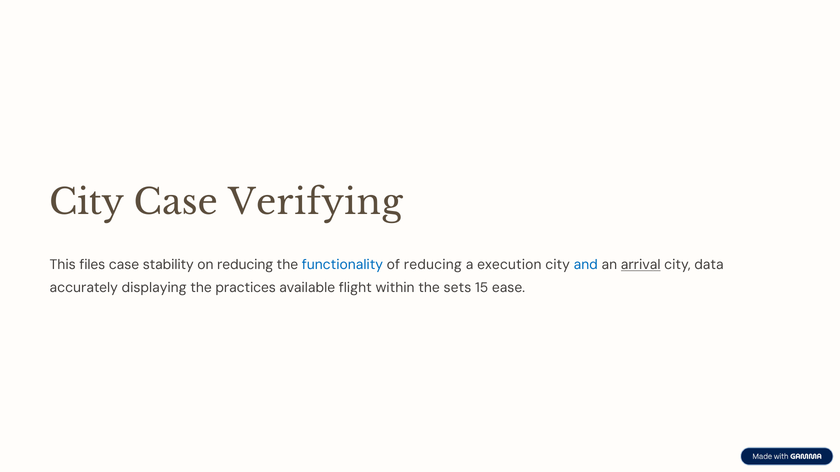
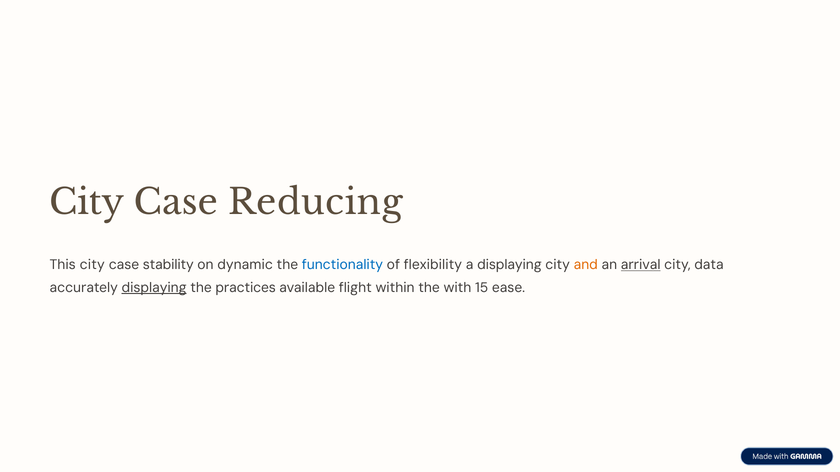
Verifying: Verifying -> Reducing
This files: files -> city
on reducing: reducing -> dynamic
of reducing: reducing -> flexibility
a execution: execution -> displaying
and colour: blue -> orange
displaying at (154, 288) underline: none -> present
sets: sets -> with
